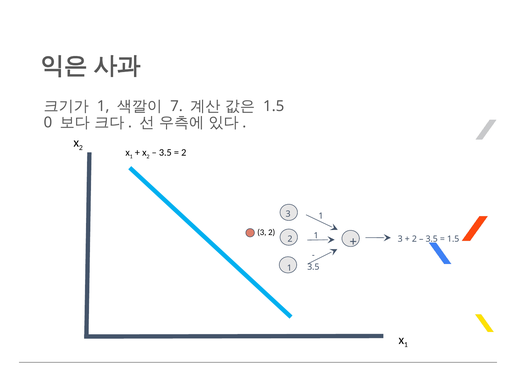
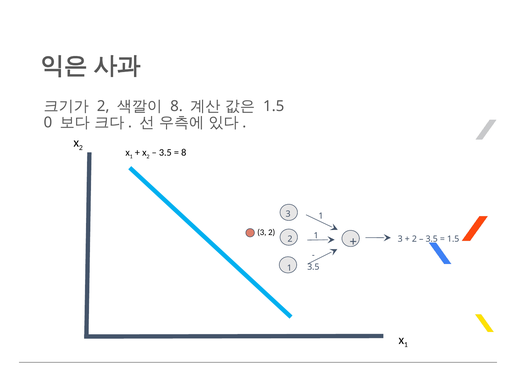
1 at (103, 106): 1 -> 2
7 at (177, 106): 7 -> 8
2 at (184, 153): 2 -> 8
